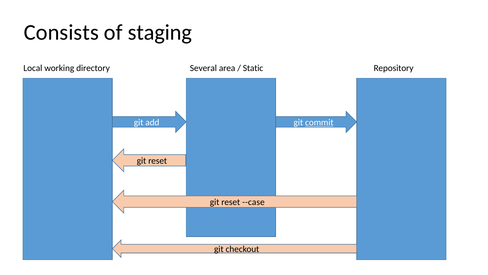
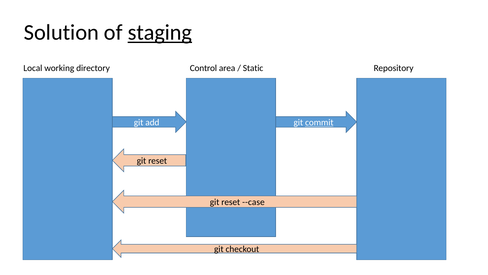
Consists: Consists -> Solution
staging underline: none -> present
Several: Several -> Control
